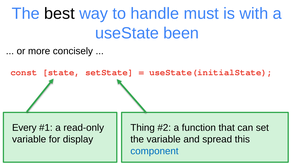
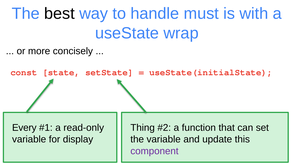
been: been -> wrap
spread: spread -> update
component colour: blue -> purple
